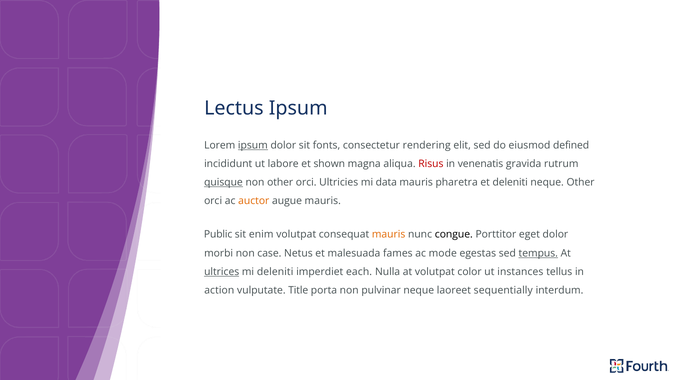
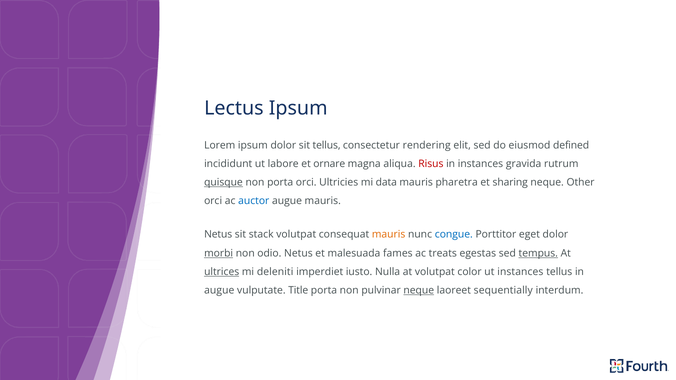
ipsum at (253, 145) underline: present -> none
sit fonts: fonts -> tellus
shown: shown -> ornare
in venenatis: venenatis -> instances
non other: other -> porta
et deleniti: deleniti -> sharing
auctor colour: orange -> blue
Public at (218, 235): Public -> Netus
enim: enim -> stack
congue colour: black -> blue
morbi underline: none -> present
case: case -> odio
mode: mode -> treats
each: each -> iusto
action at (219, 291): action -> augue
neque at (419, 291) underline: none -> present
